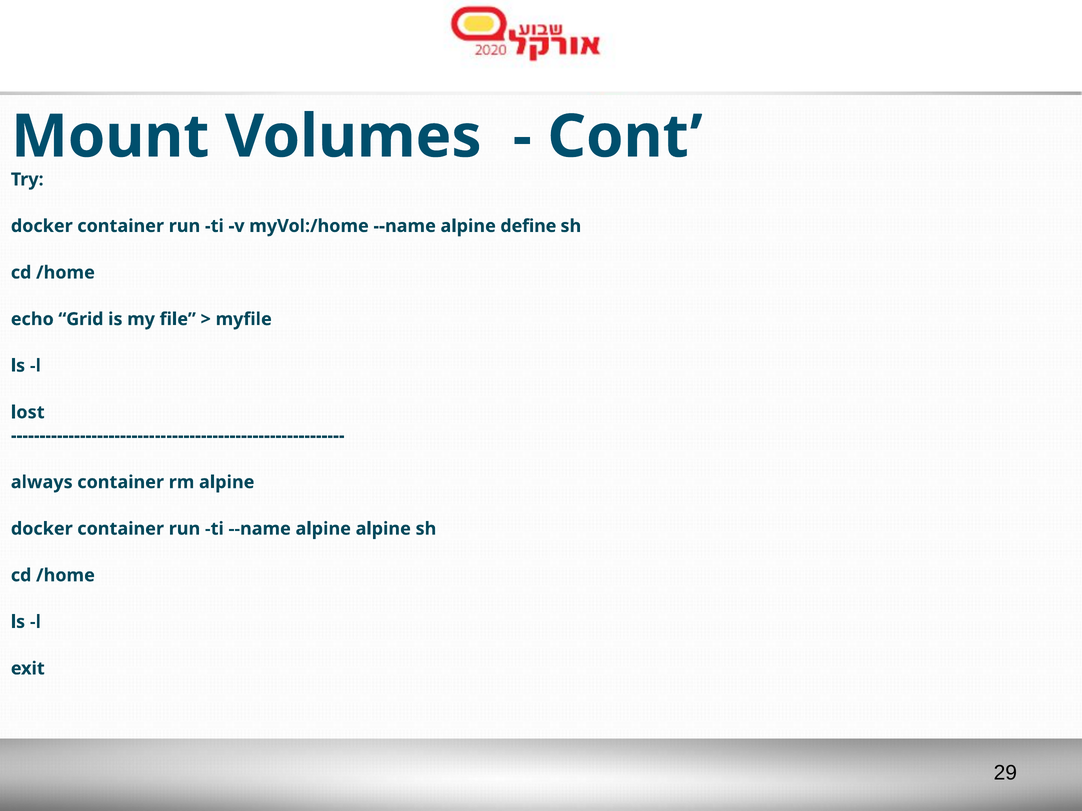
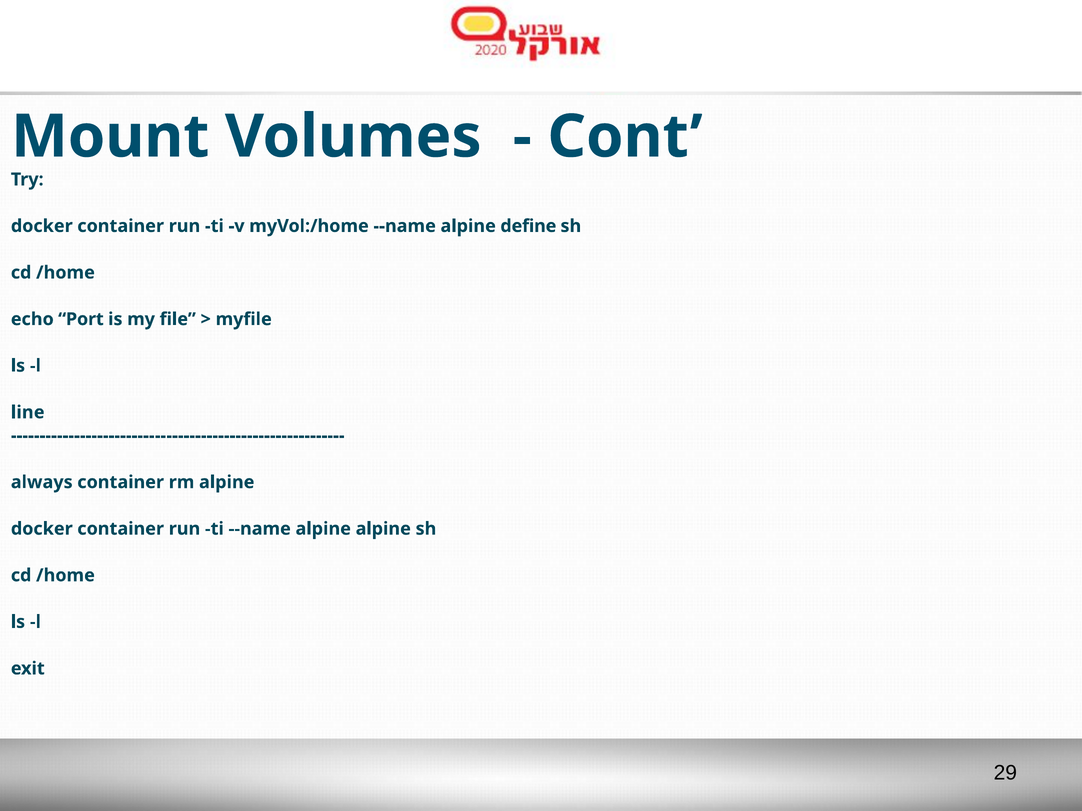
Grid: Grid -> Port
lost: lost -> line
